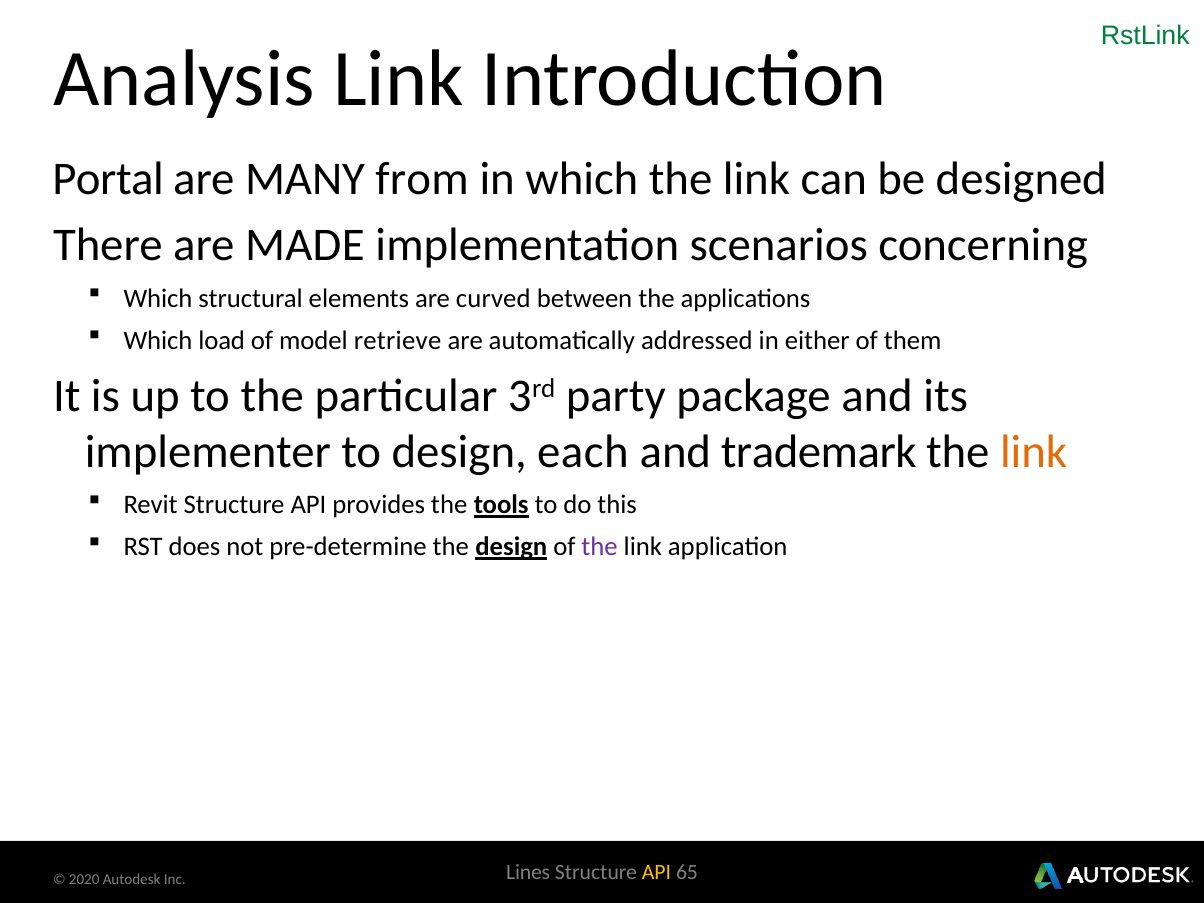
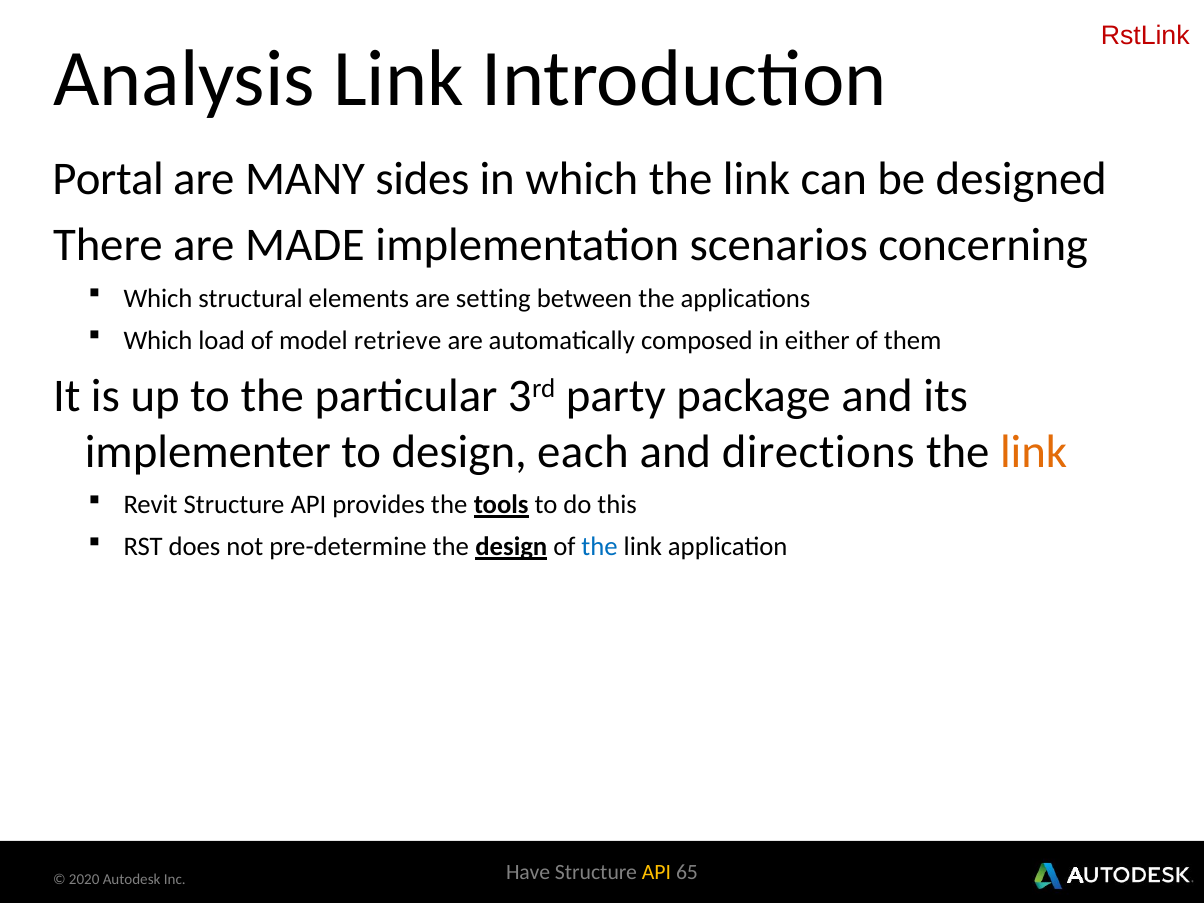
RstLink colour: green -> red
from: from -> sides
curved: curved -> setting
addressed: addressed -> composed
trademark: trademark -> directions
the at (600, 547) colour: purple -> blue
Lines: Lines -> Have
